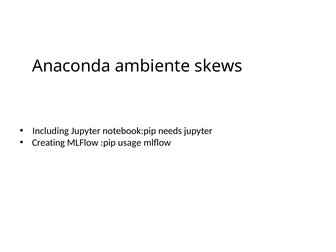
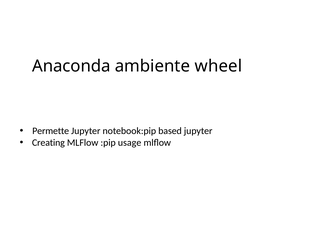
skews: skews -> wheel
Including: Including -> Permette
needs: needs -> based
